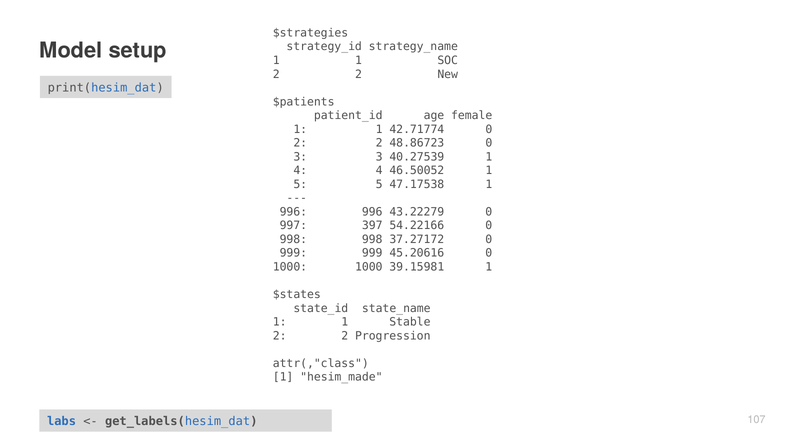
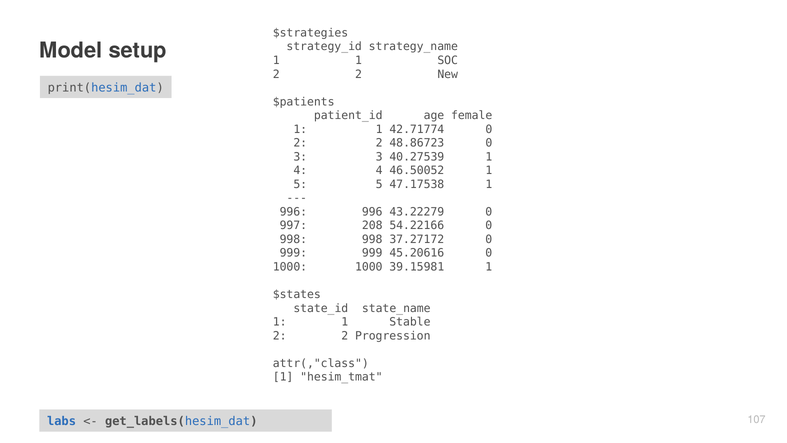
397: 397 -> 208
hesim_made: hesim_made -> hesim_tmat
